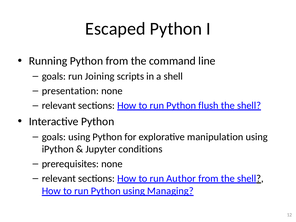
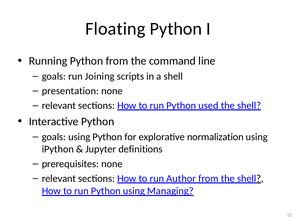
Escaped: Escaped -> Floating
flush: flush -> used
manipulation: manipulation -> normalization
conditions: conditions -> definitions
